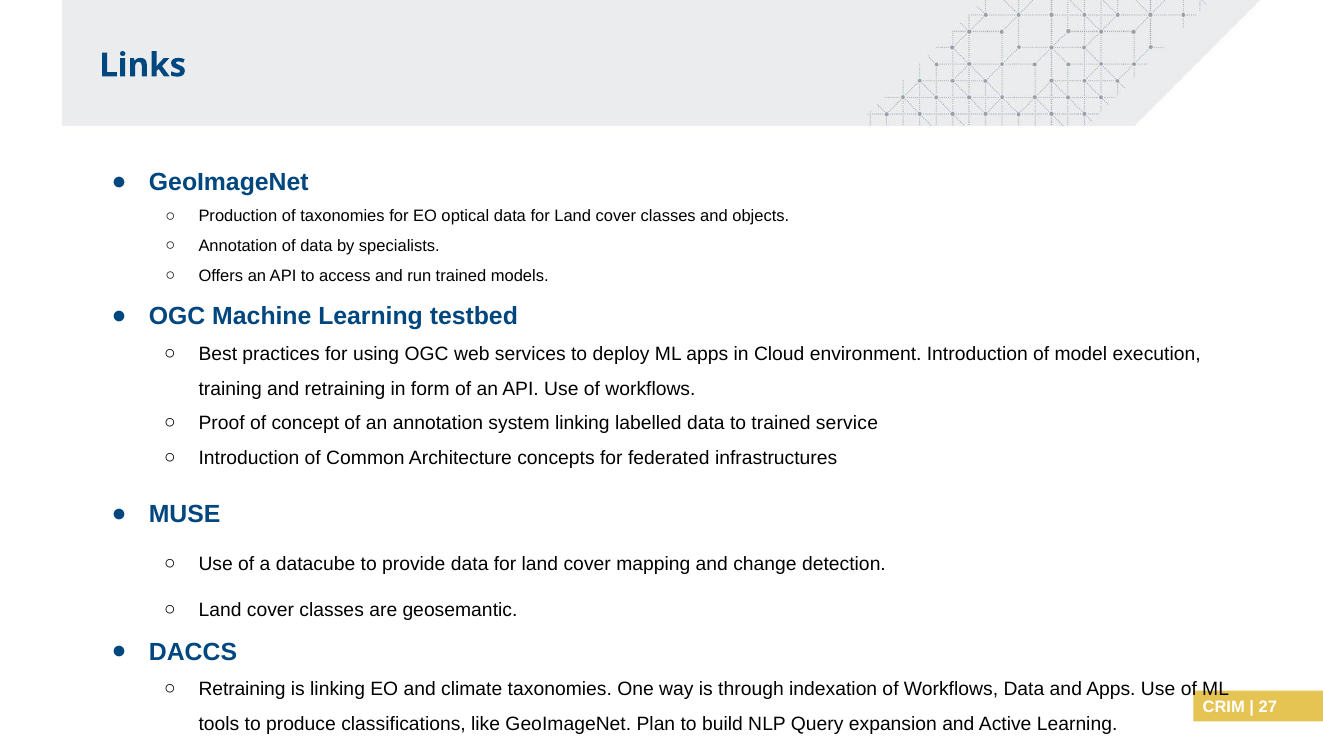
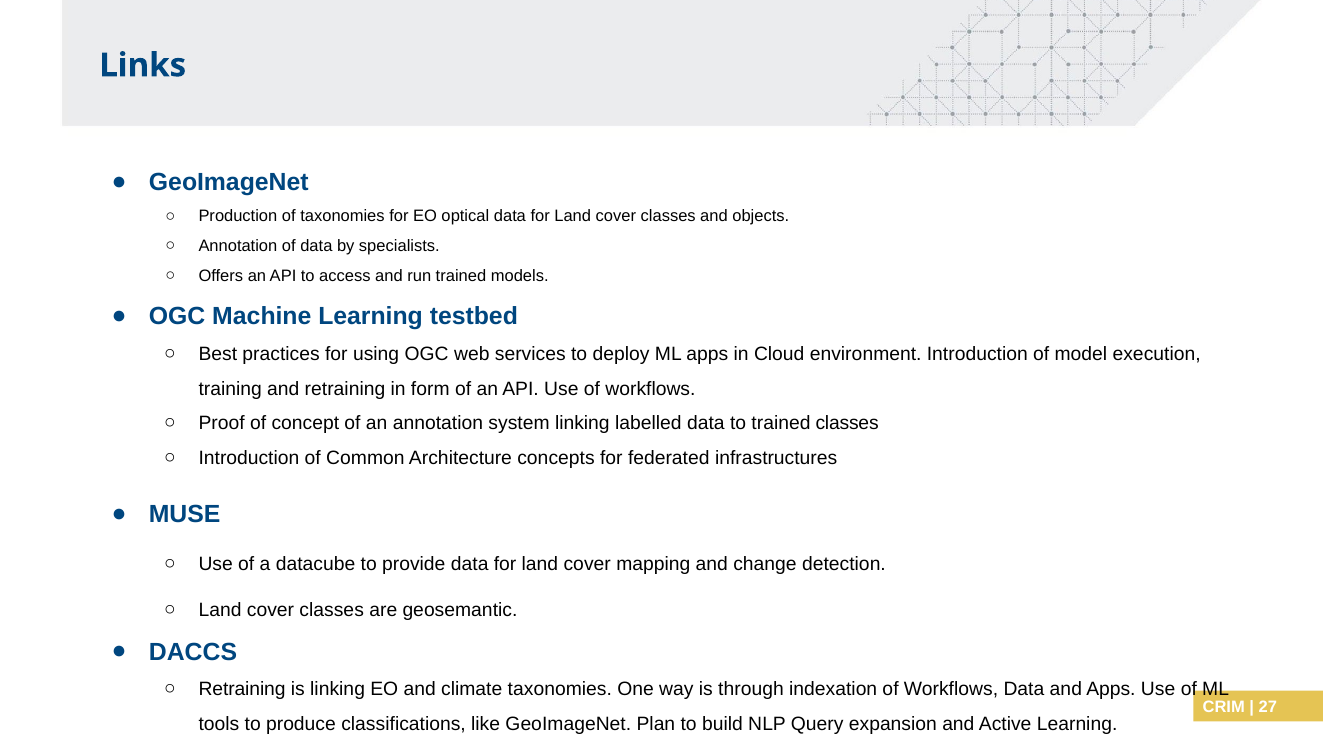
trained service: service -> classes
